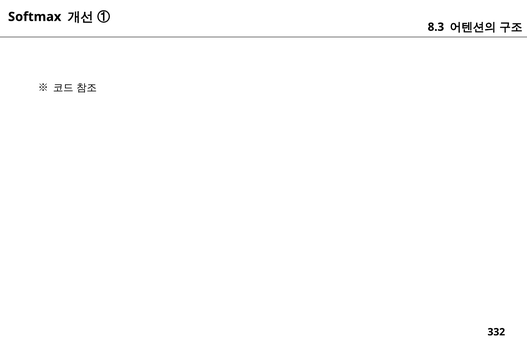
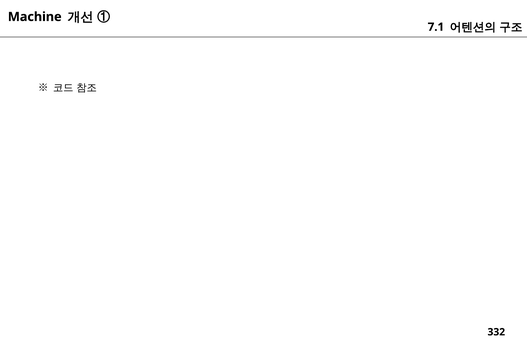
Softmax: Softmax -> Machine
8.3: 8.3 -> 7.1
